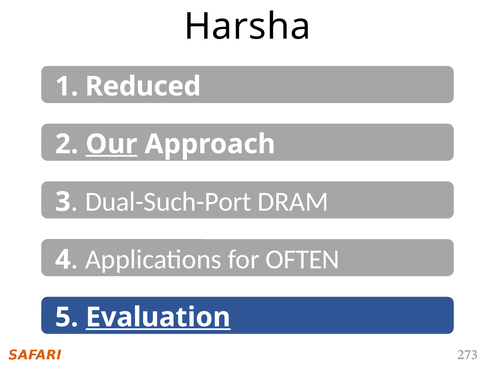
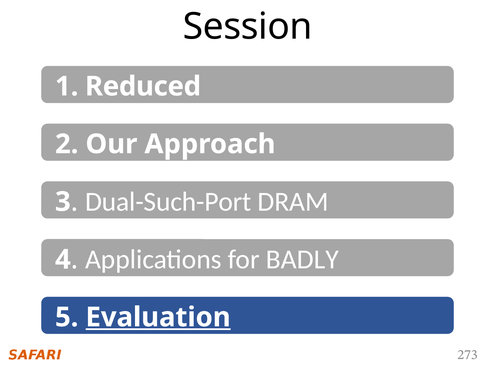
Harsha: Harsha -> Session
Our underline: present -> none
OFTEN: OFTEN -> BADLY
